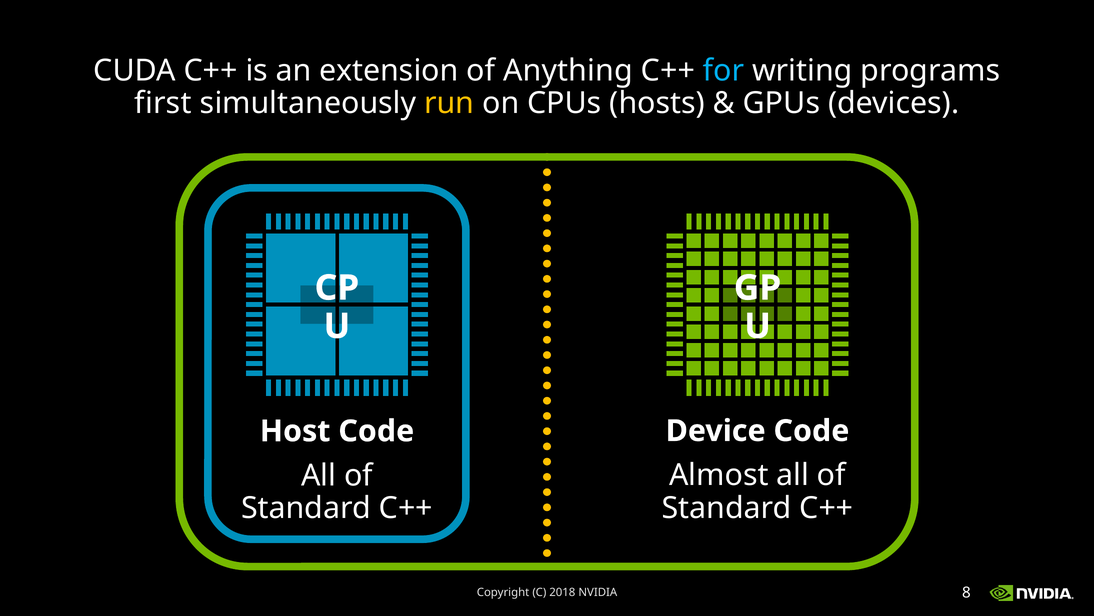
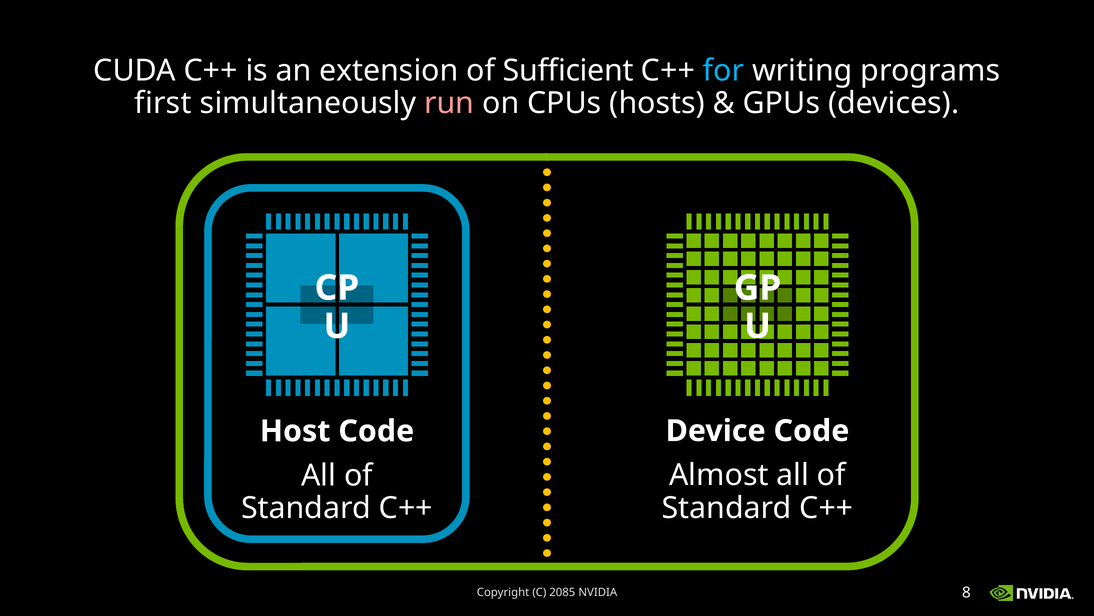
Anything: Anything -> Sufficient
run colour: yellow -> pink
2018: 2018 -> 2085
